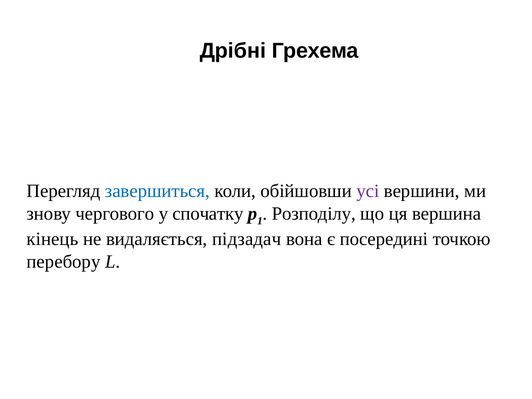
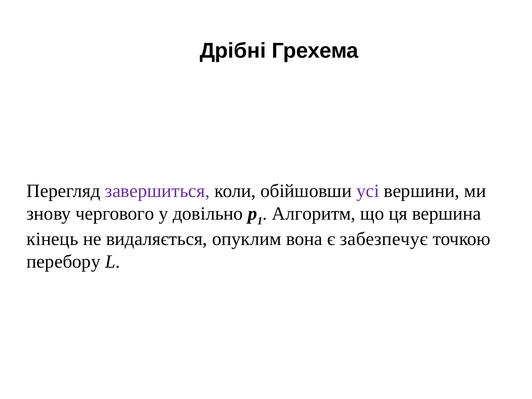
завершиться colour: blue -> purple
спочатку: спочатку -> довільно
Розподілу: Розподілу -> Алгоритм
підзадач: підзадач -> опуклим
посередині: посередині -> забезпечує
